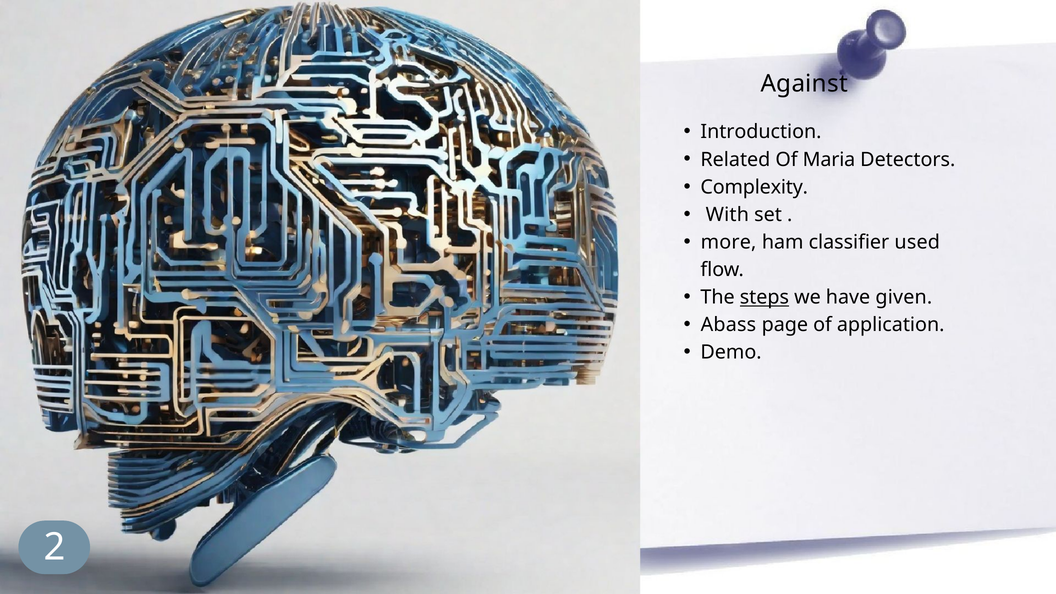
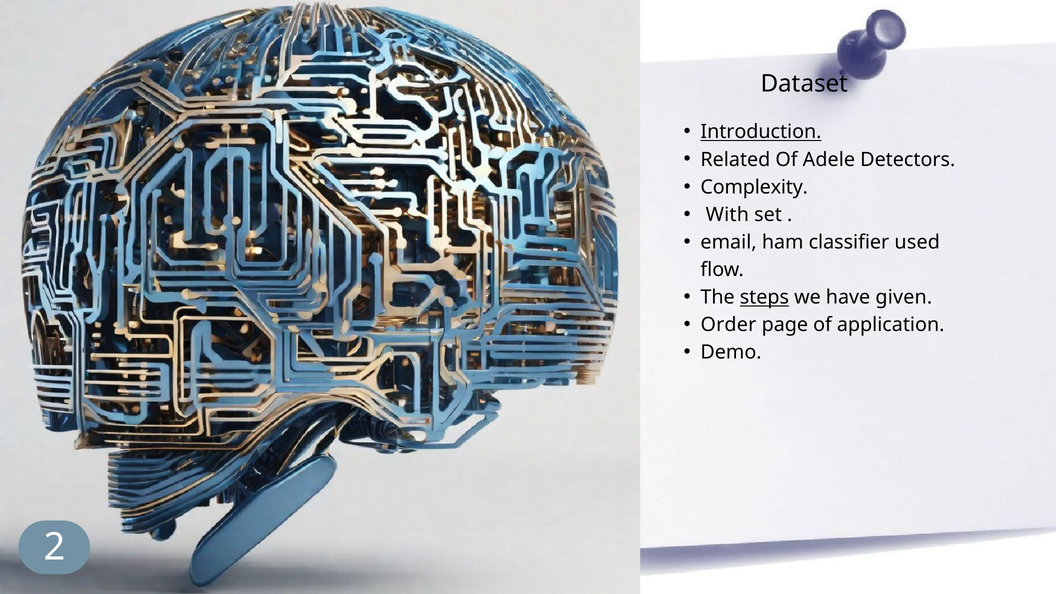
Against: Against -> Dataset
Introduction underline: none -> present
Maria: Maria -> Adele
more: more -> email
Abass: Abass -> Order
